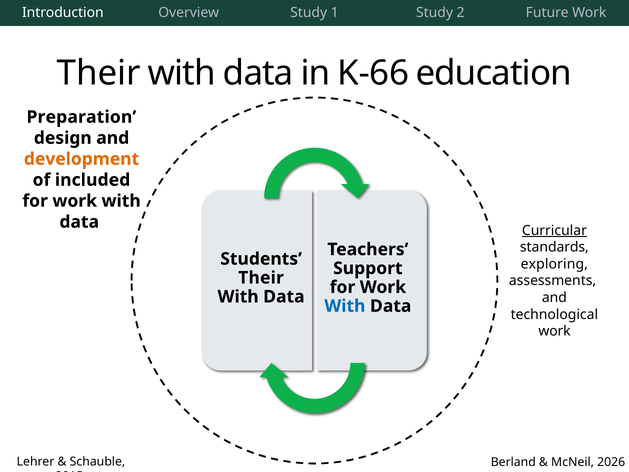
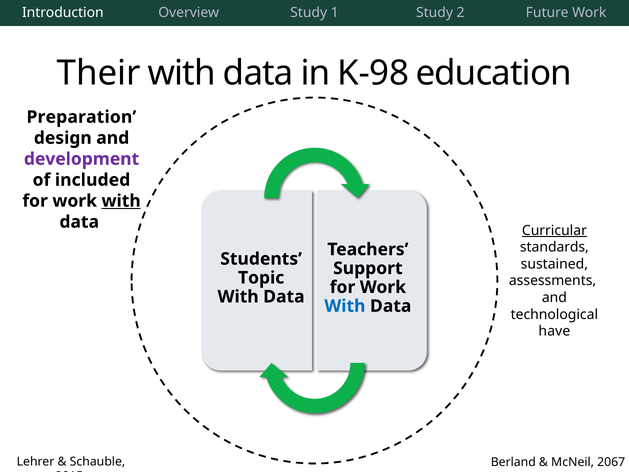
K-66: K-66 -> K-98
development colour: orange -> purple
with at (121, 201) underline: none -> present
exploring: exploring -> sustained
Their at (261, 278): Their -> Topic
work at (555, 331): work -> have
2026: 2026 -> 2067
